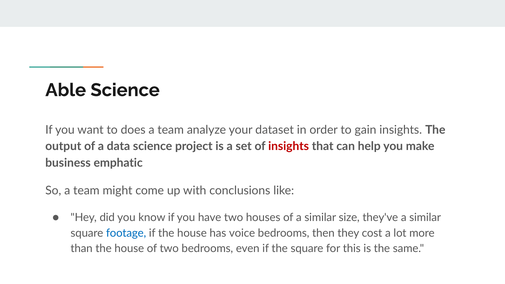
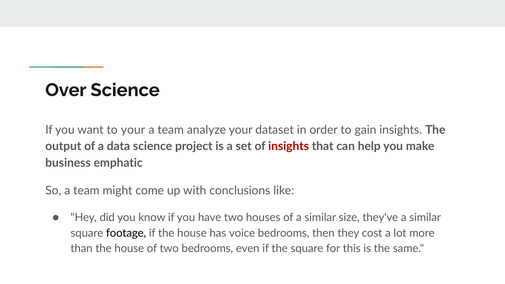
Able: Able -> Over
to does: does -> your
footage colour: blue -> black
